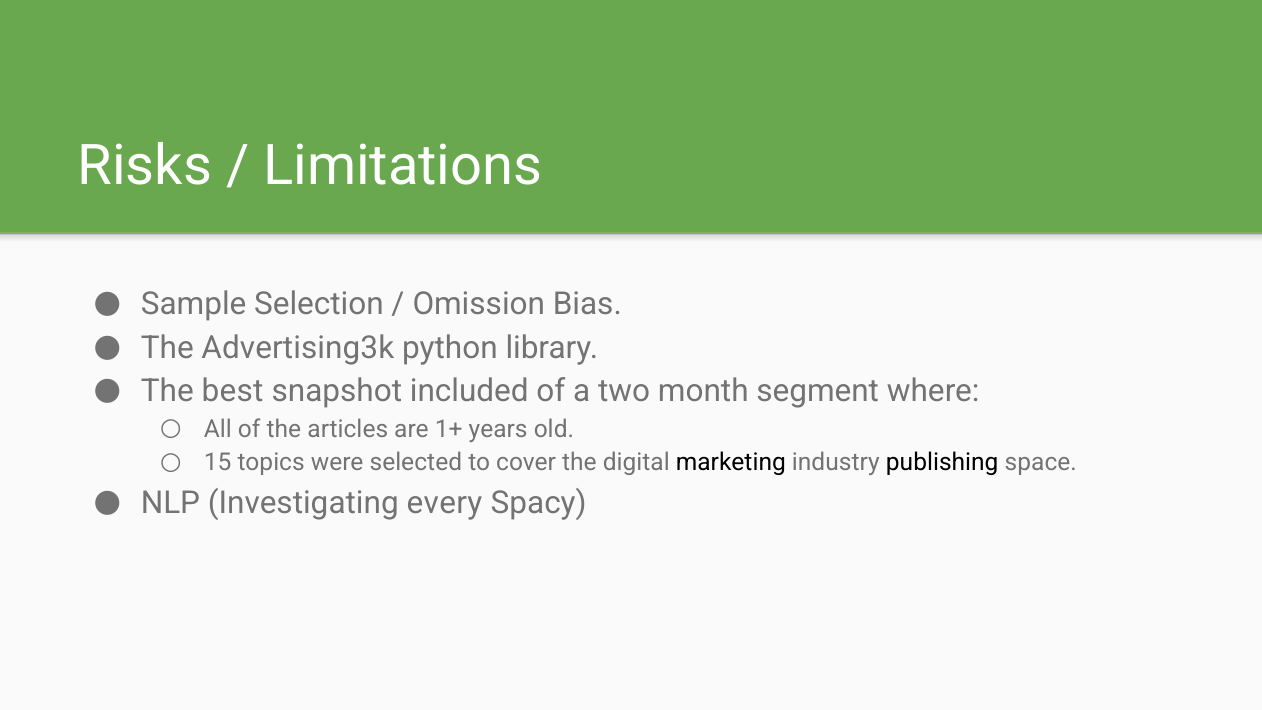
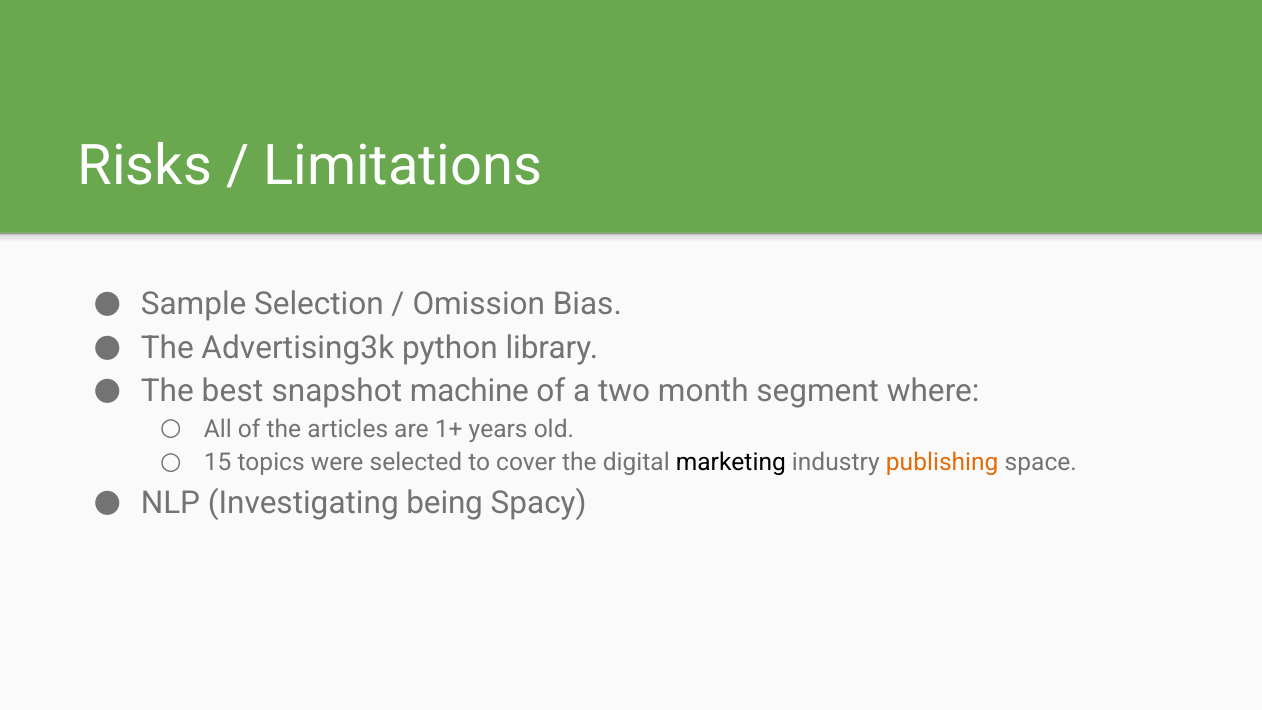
included: included -> machine
publishing colour: black -> orange
every: every -> being
